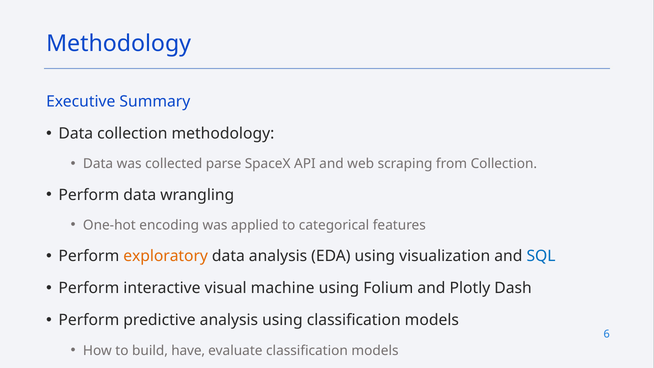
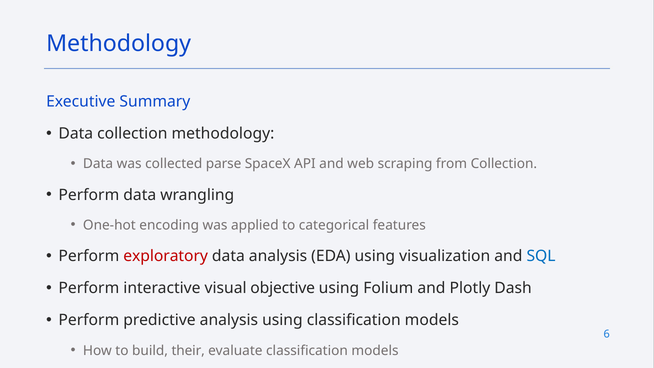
exploratory colour: orange -> red
machine: machine -> objective
have: have -> their
